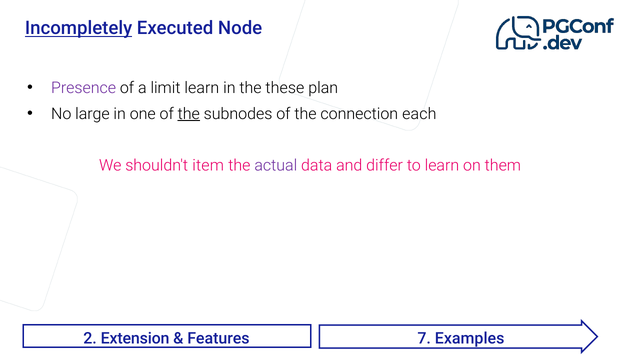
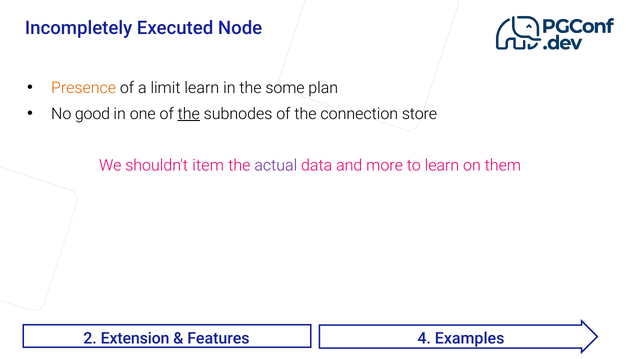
Incompletely underline: present -> none
Presence colour: purple -> orange
these: these -> some
large: large -> good
each: each -> store
differ: differ -> more
7: 7 -> 4
